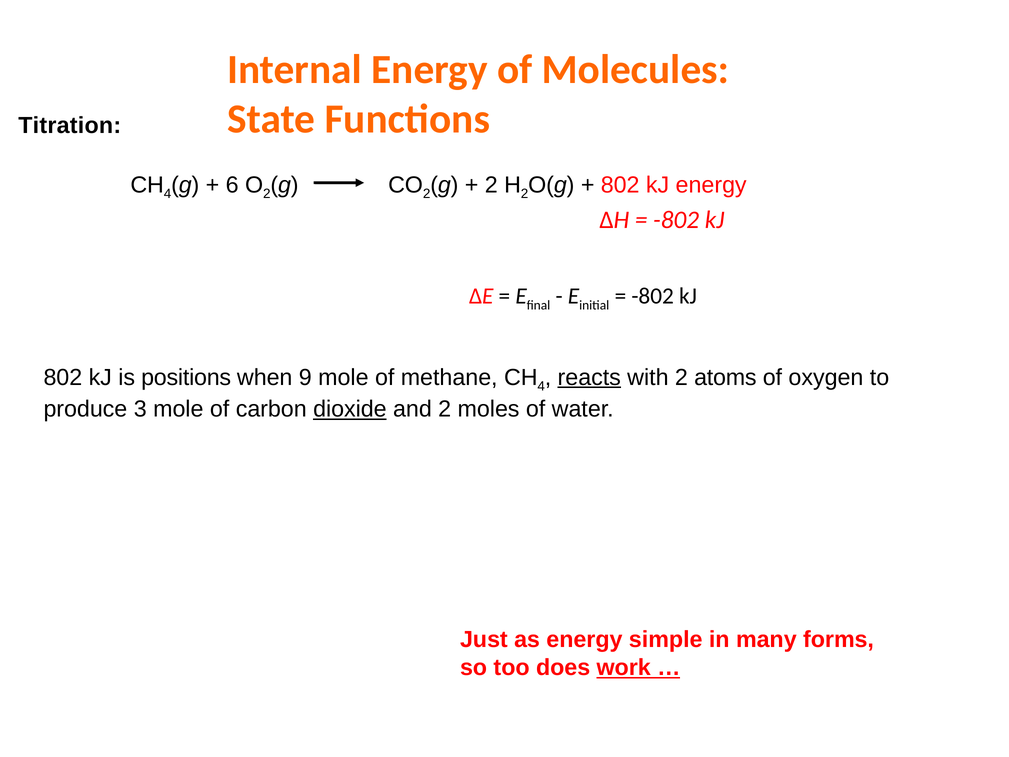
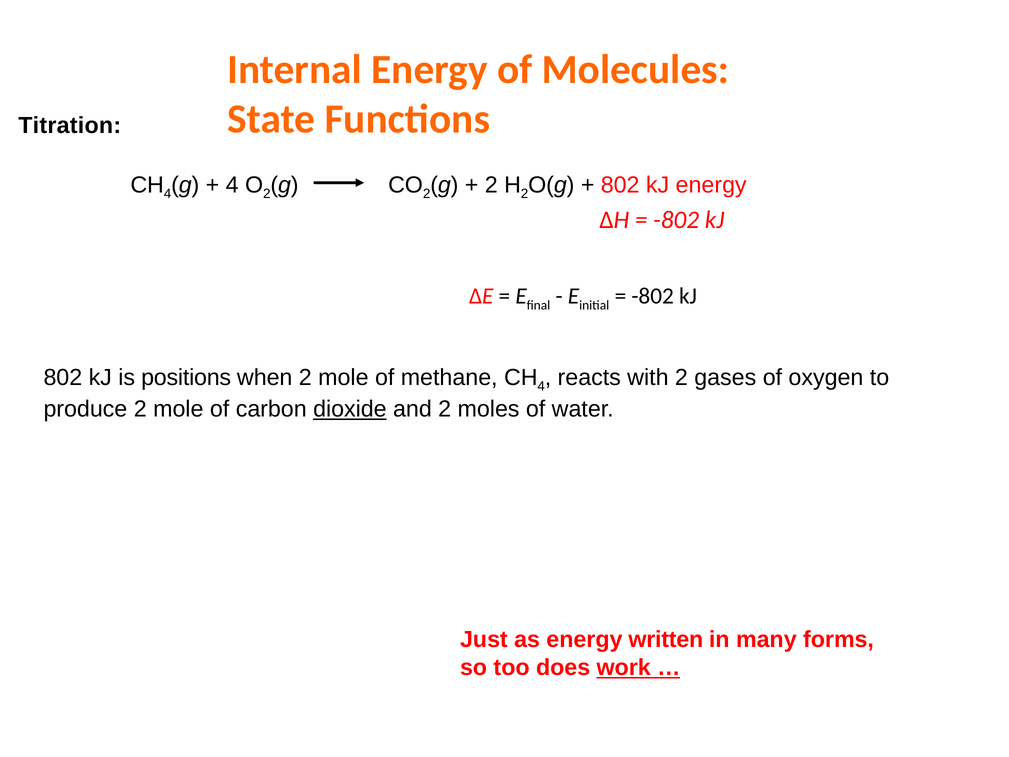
6 at (232, 185): 6 -> 4
when 9: 9 -> 2
reacts underline: present -> none
atoms: atoms -> gases
produce 3: 3 -> 2
simple: simple -> written
